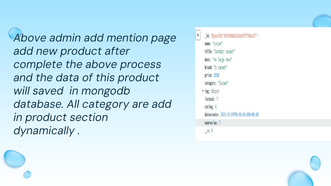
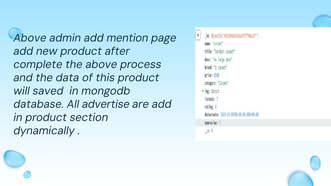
category: category -> advertise
